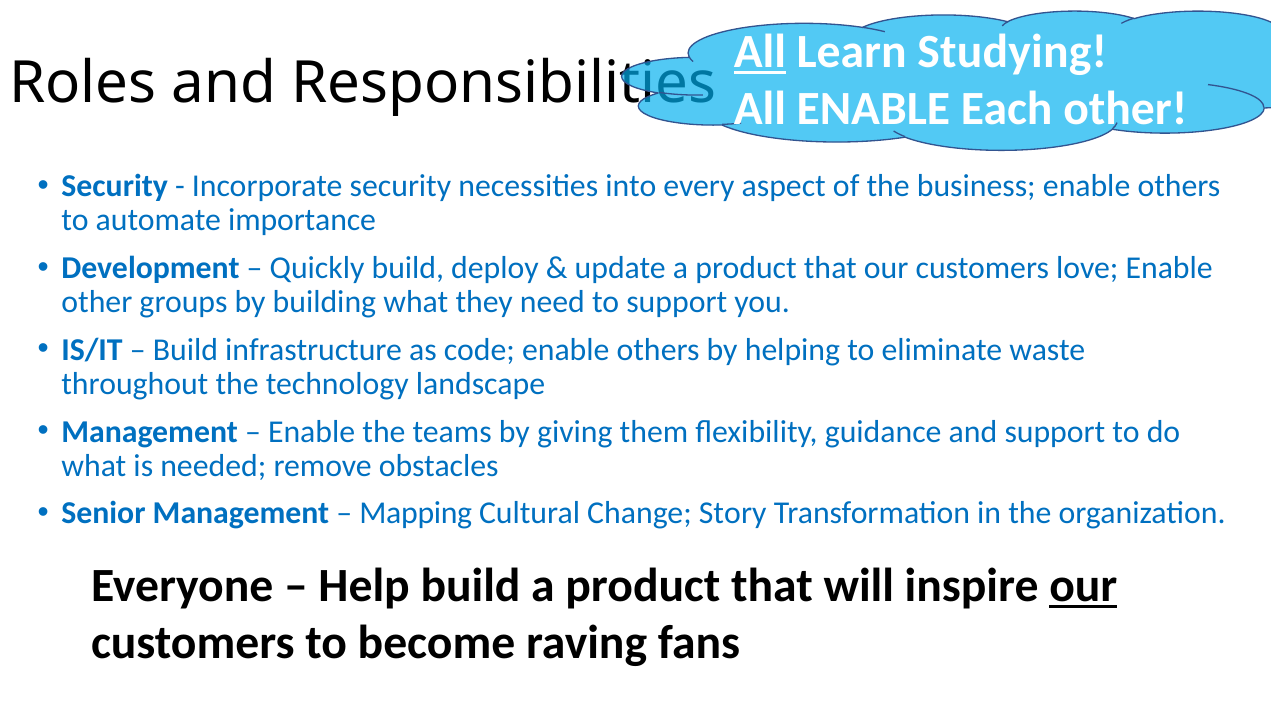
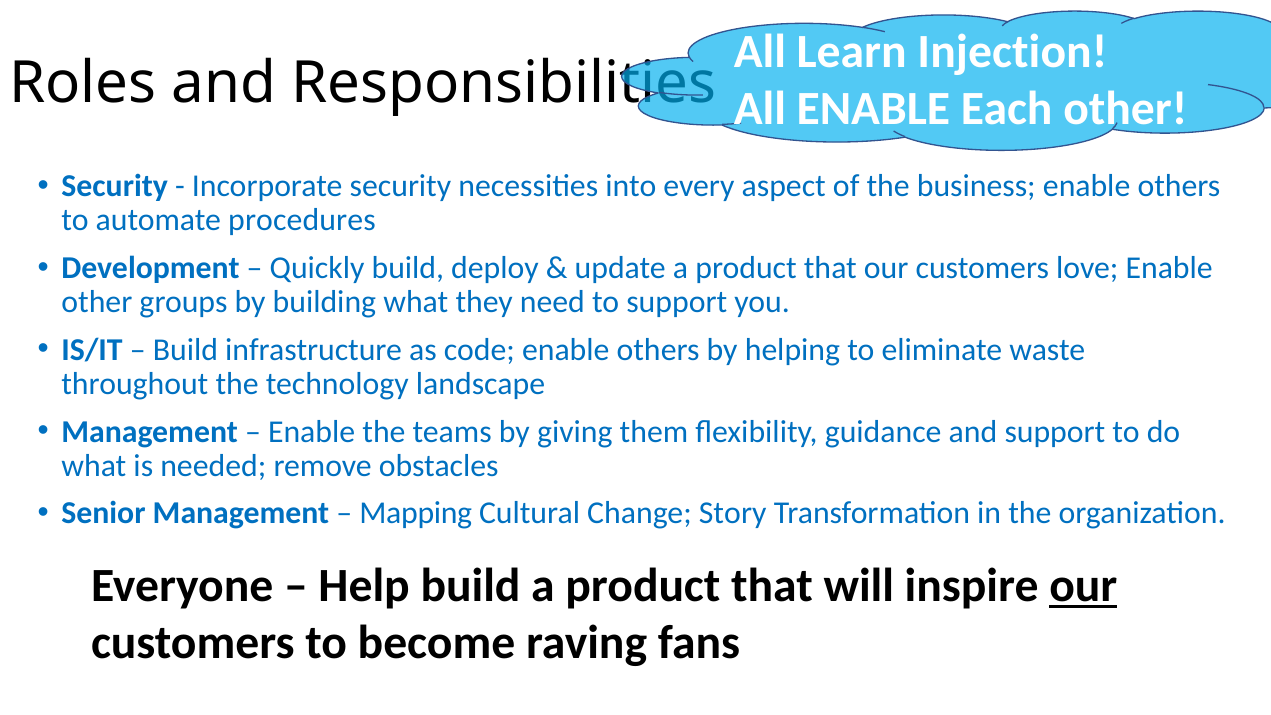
All at (760, 52) underline: present -> none
Studying: Studying -> Injection
importance: importance -> procedures
